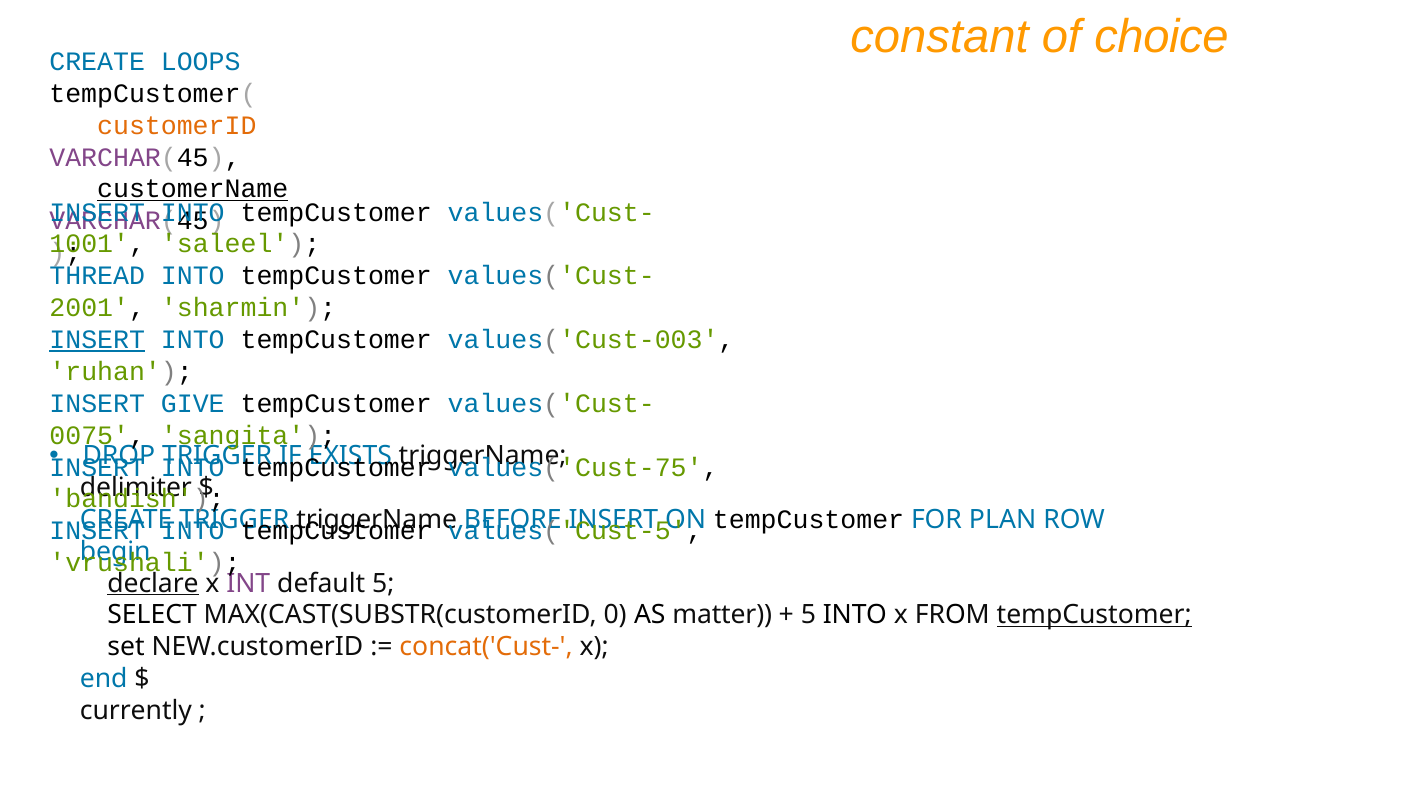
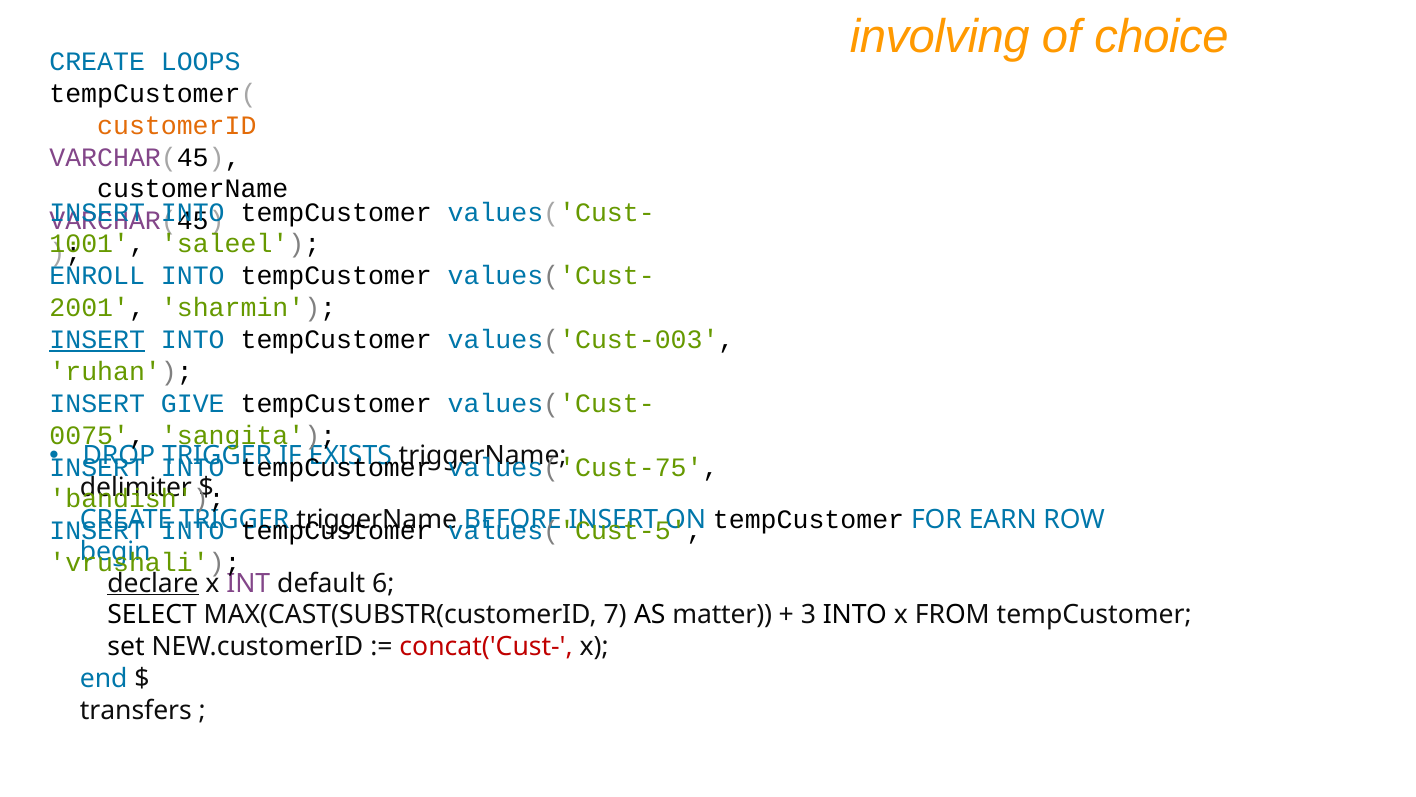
constant: constant -> involving
customerName underline: present -> none
THREAD: THREAD -> ENROLL
PLAN: PLAN -> EARN
default 5: 5 -> 6
0: 0 -> 7
5 at (808, 615): 5 -> 3
tempCustomer at (1094, 615) underline: present -> none
concat('Cust- colour: orange -> red
currently: currently -> transfers
